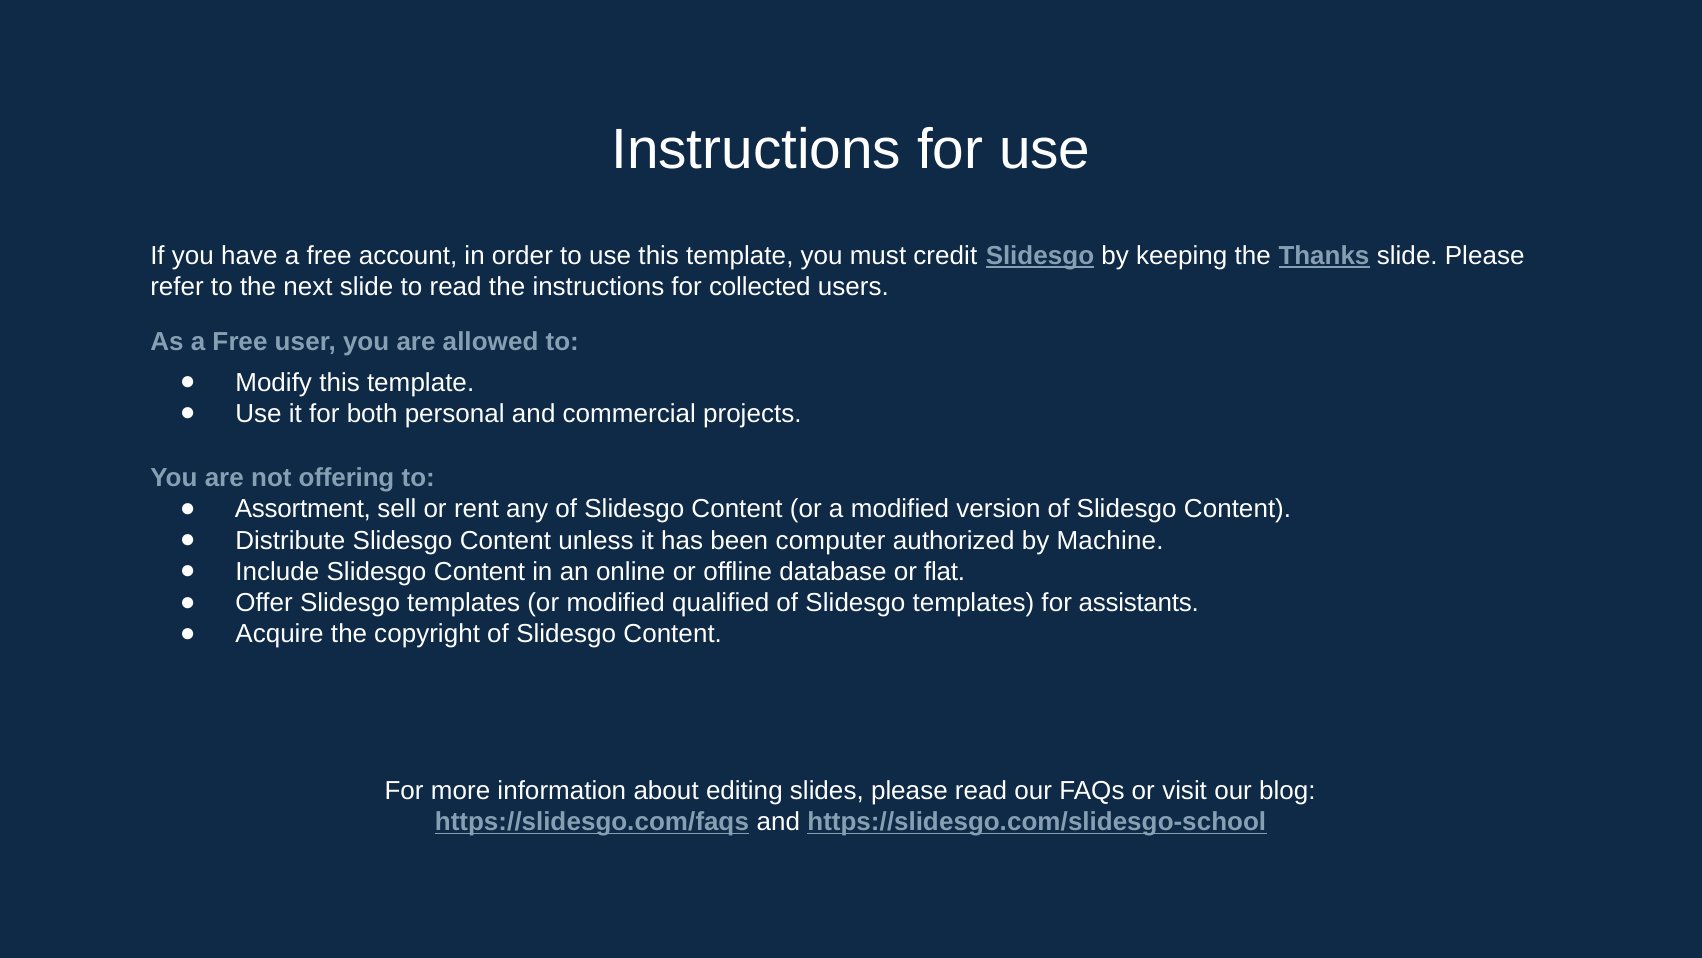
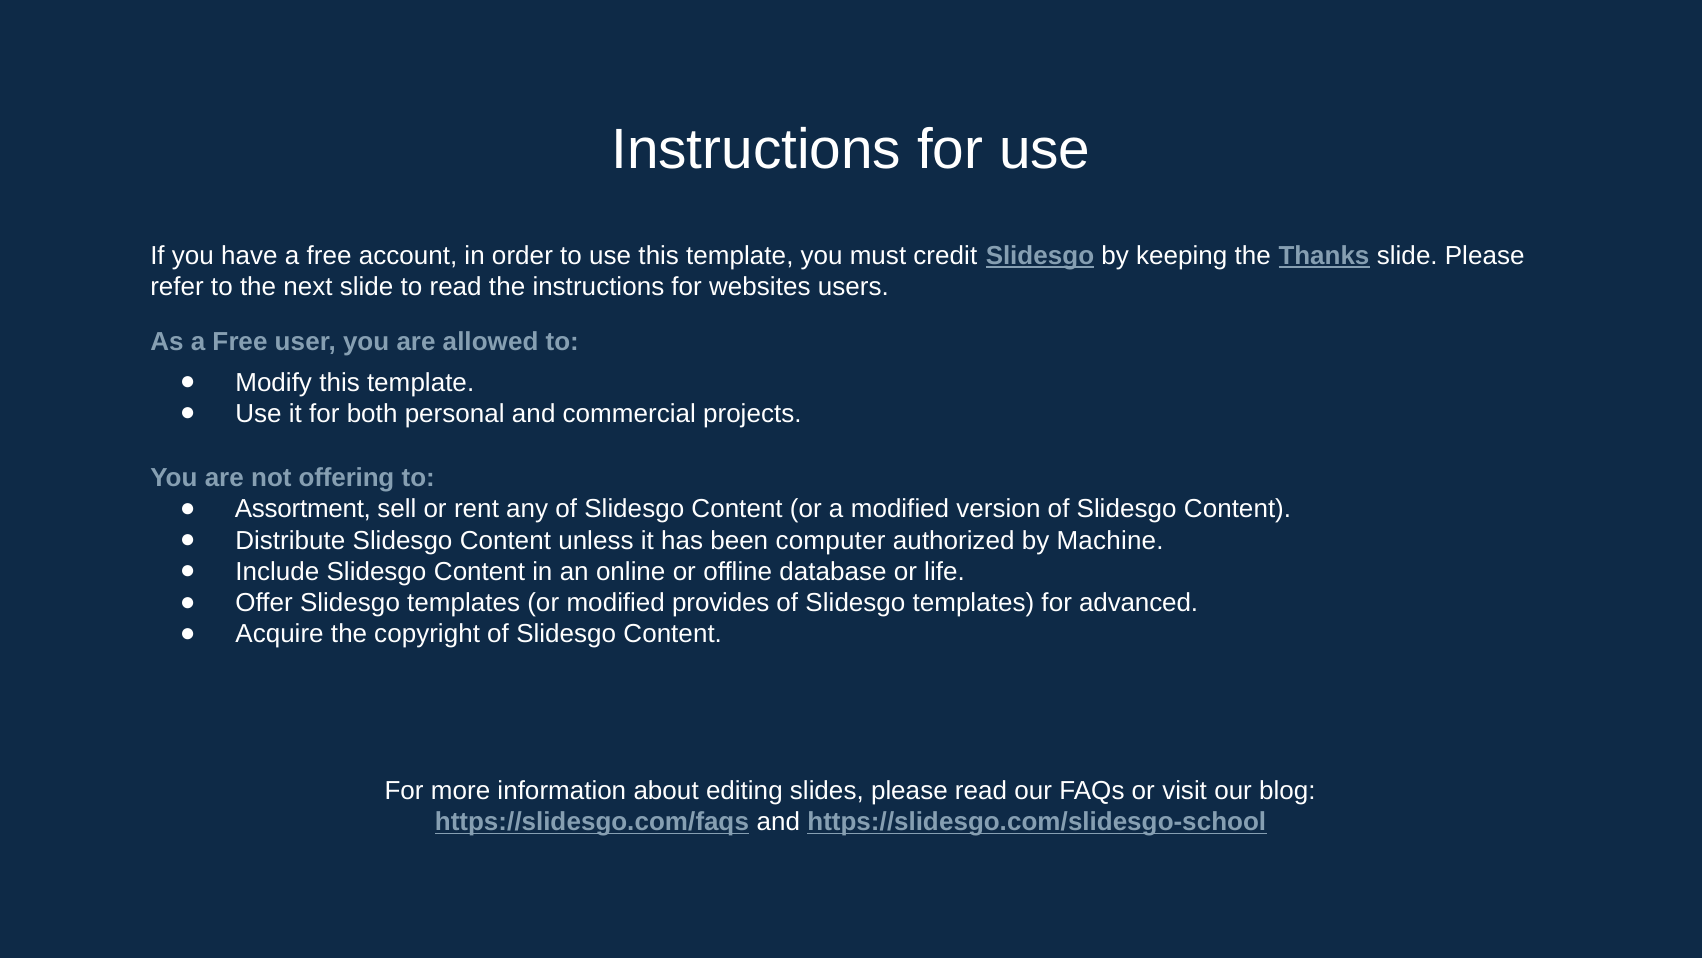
collected: collected -> websites
flat: flat -> life
qualified: qualified -> provides
assistants: assistants -> advanced
